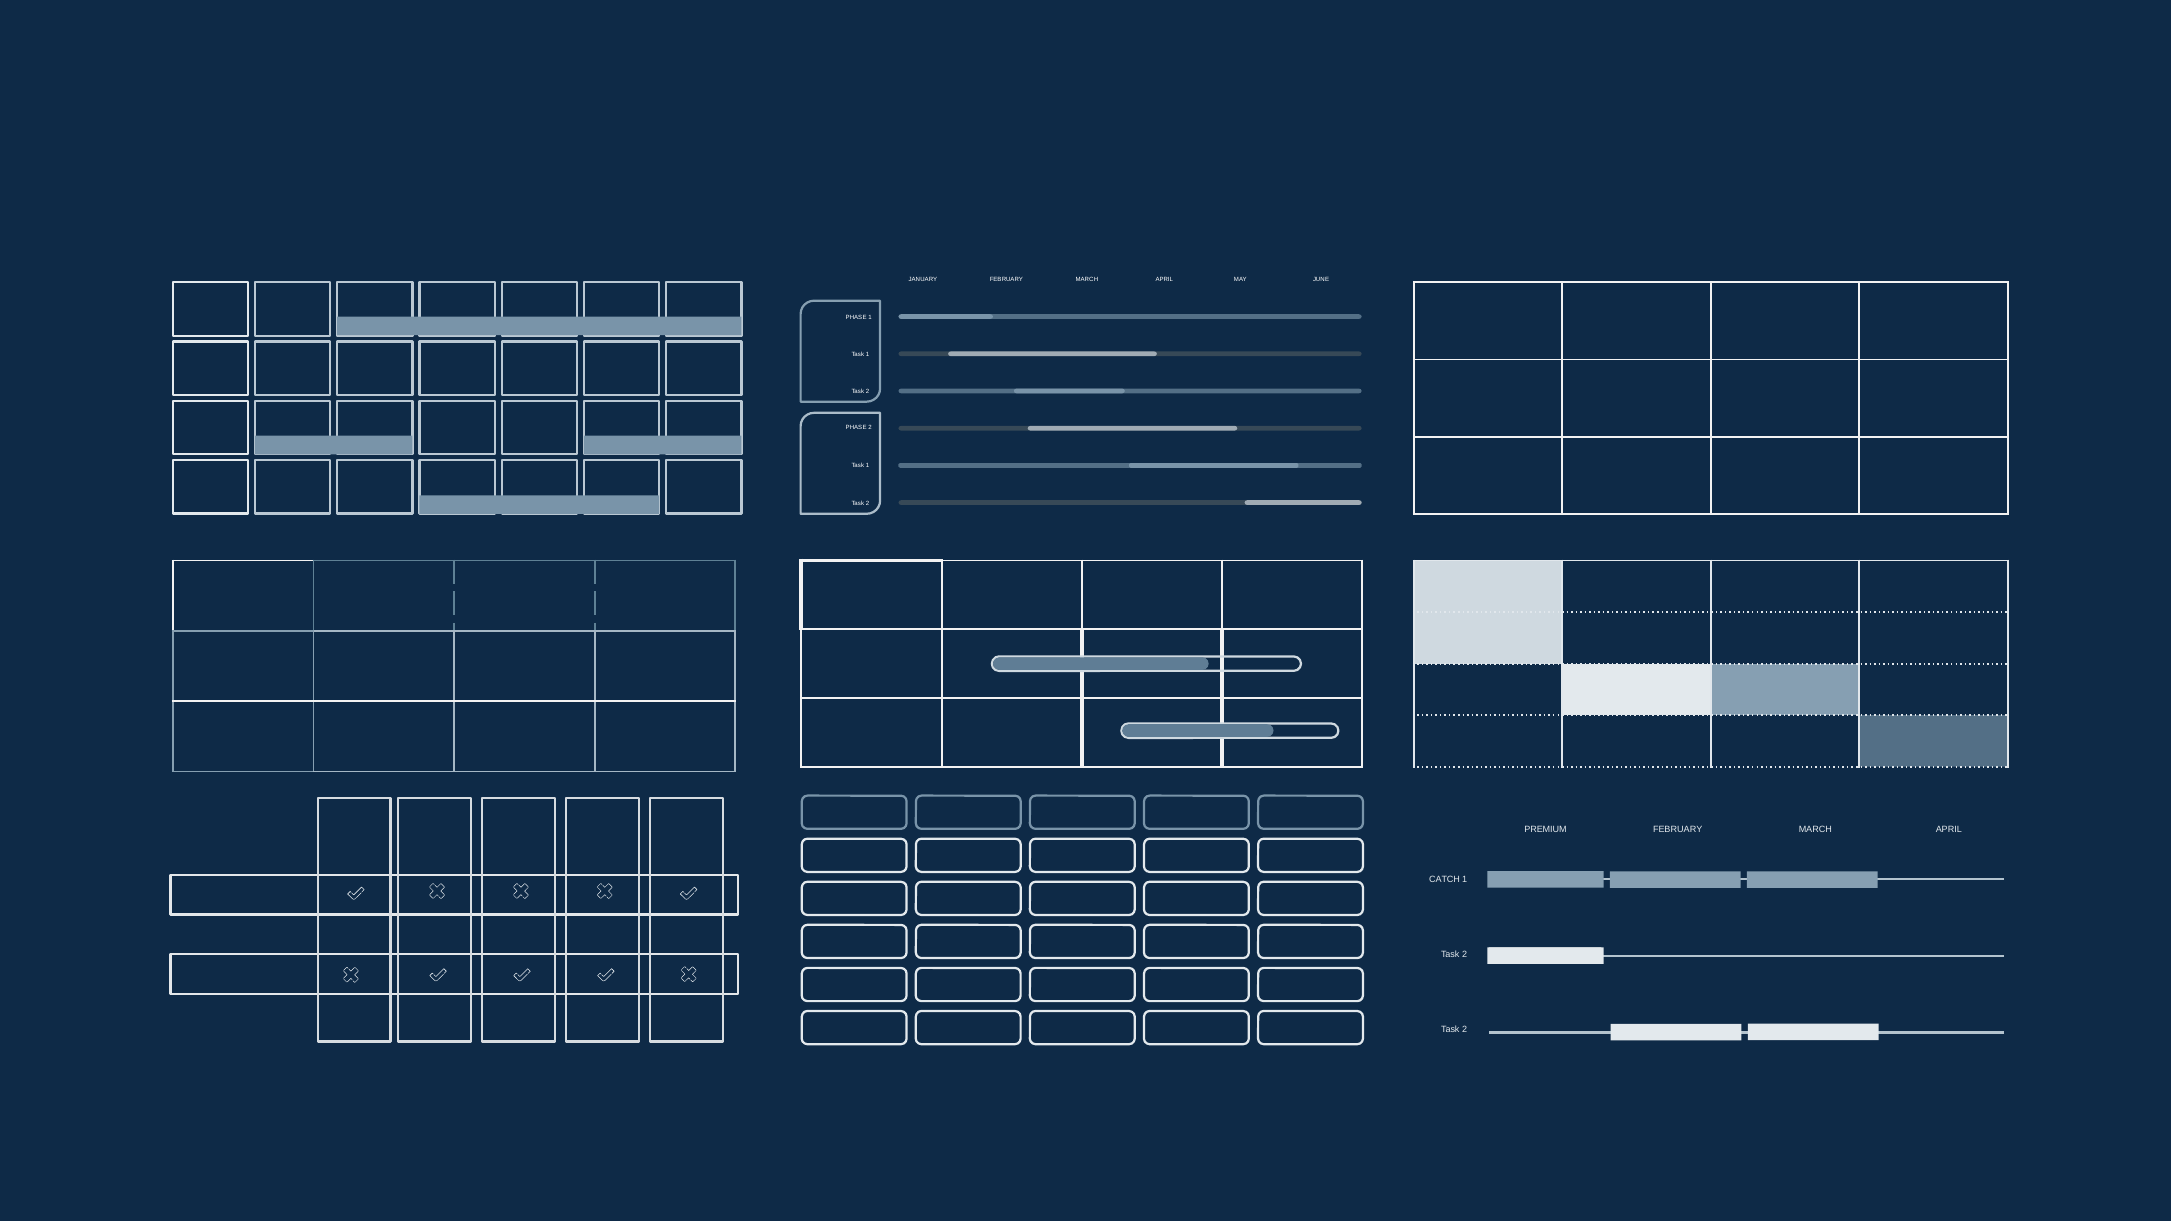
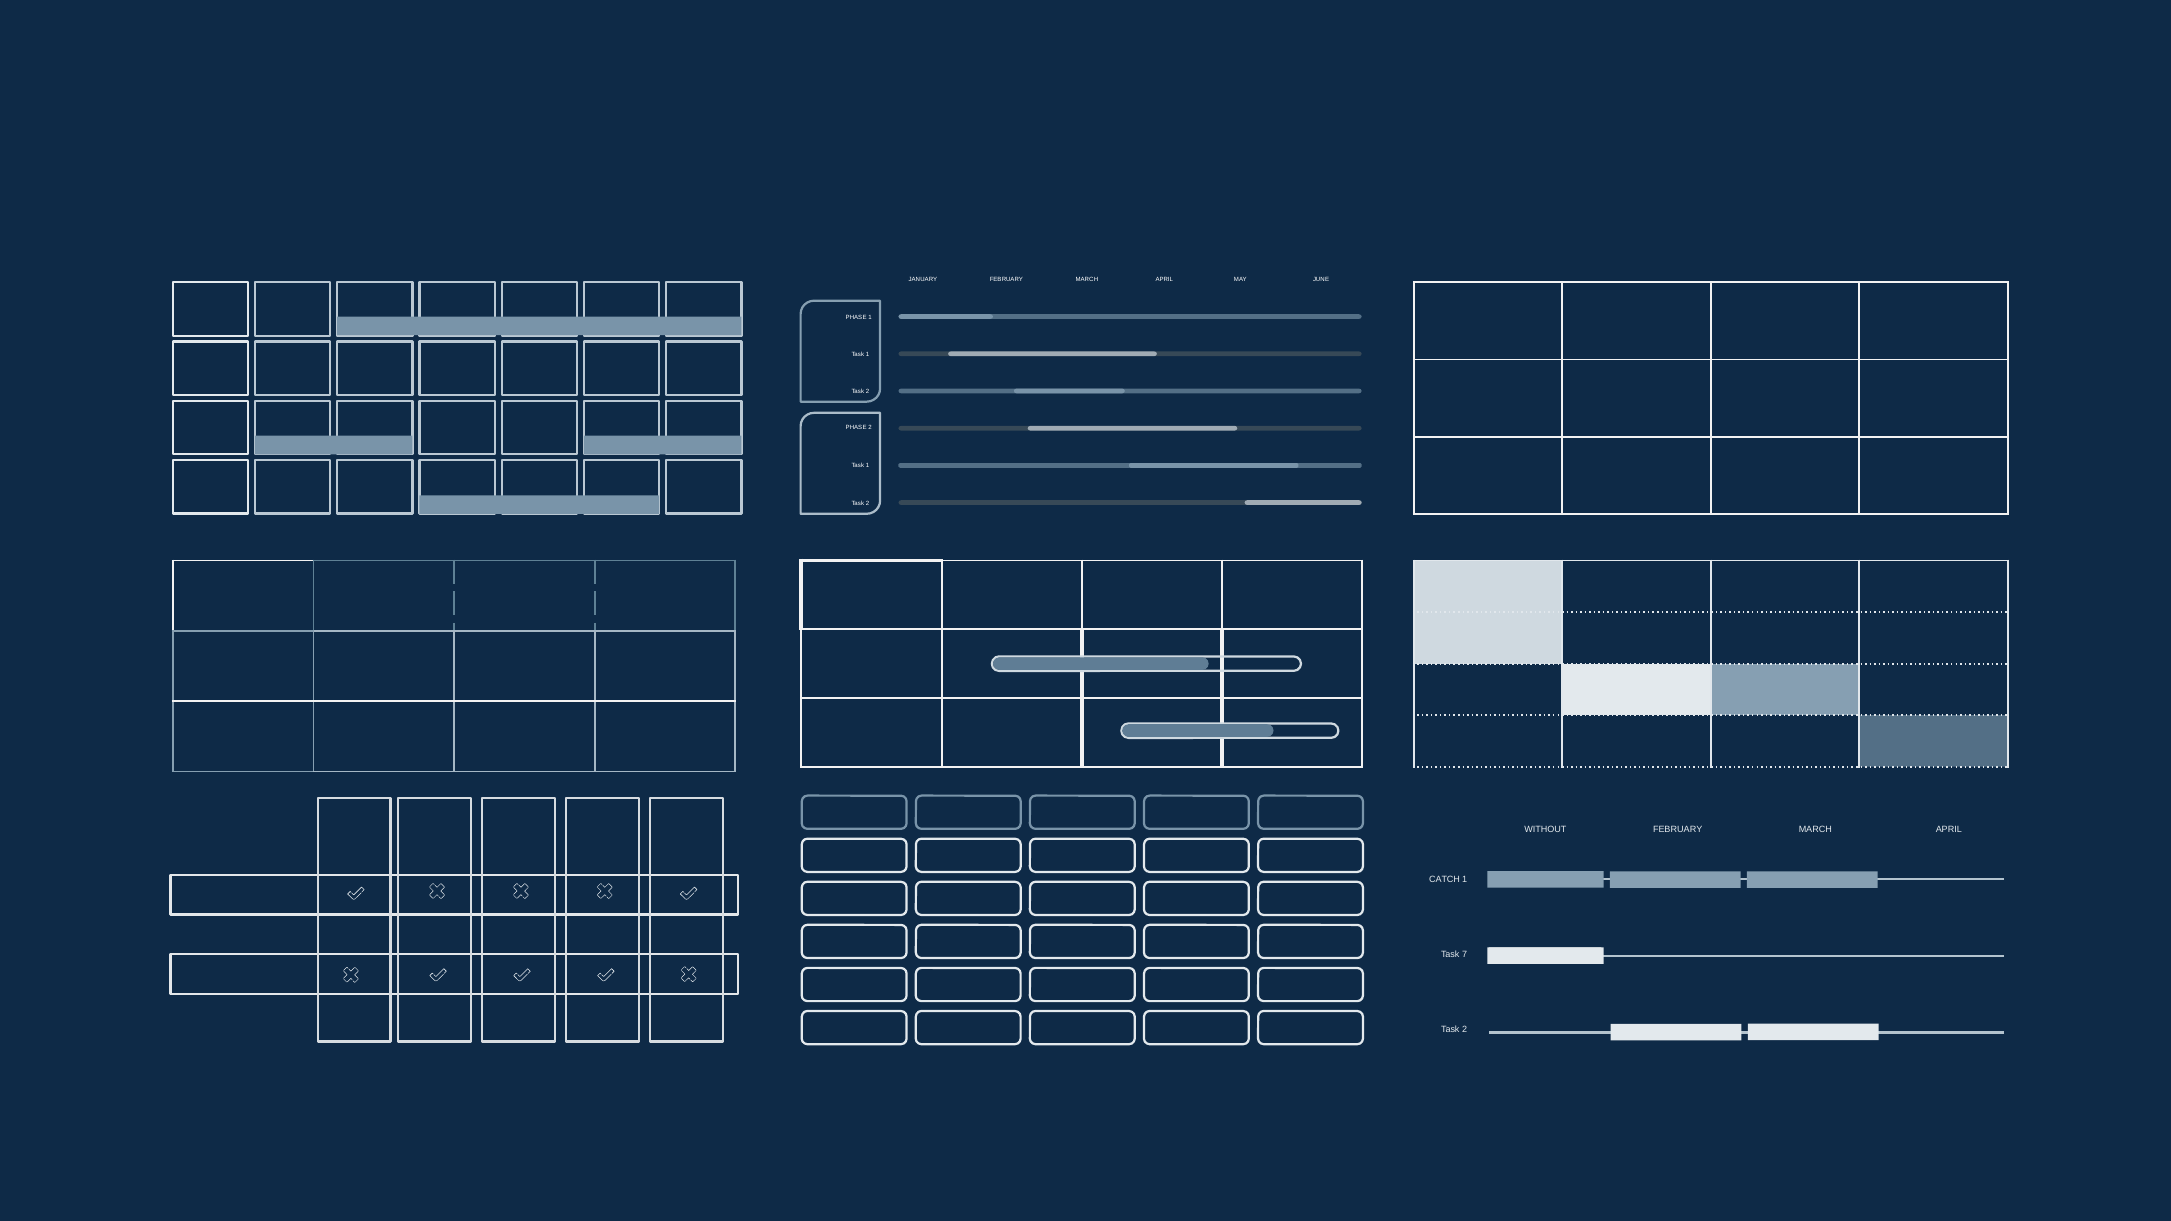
PREMIUM: PREMIUM -> WITHOUT
2 at (1465, 955): 2 -> 7
